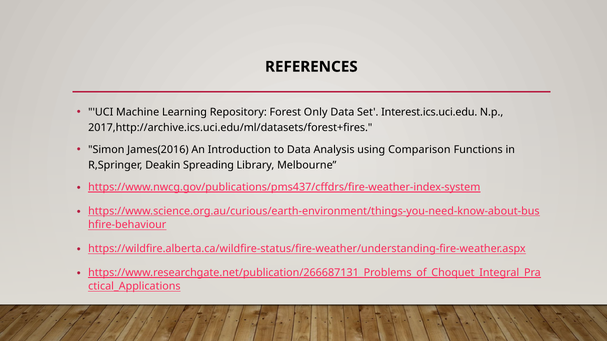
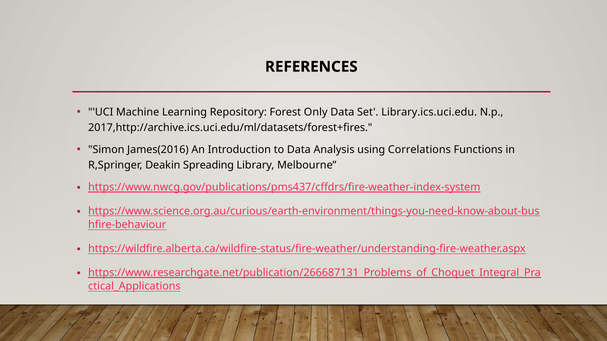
Interest.ics.uci.edu: Interest.ics.uci.edu -> Library.ics.uci.edu
Comparison: Comparison -> Correlations
